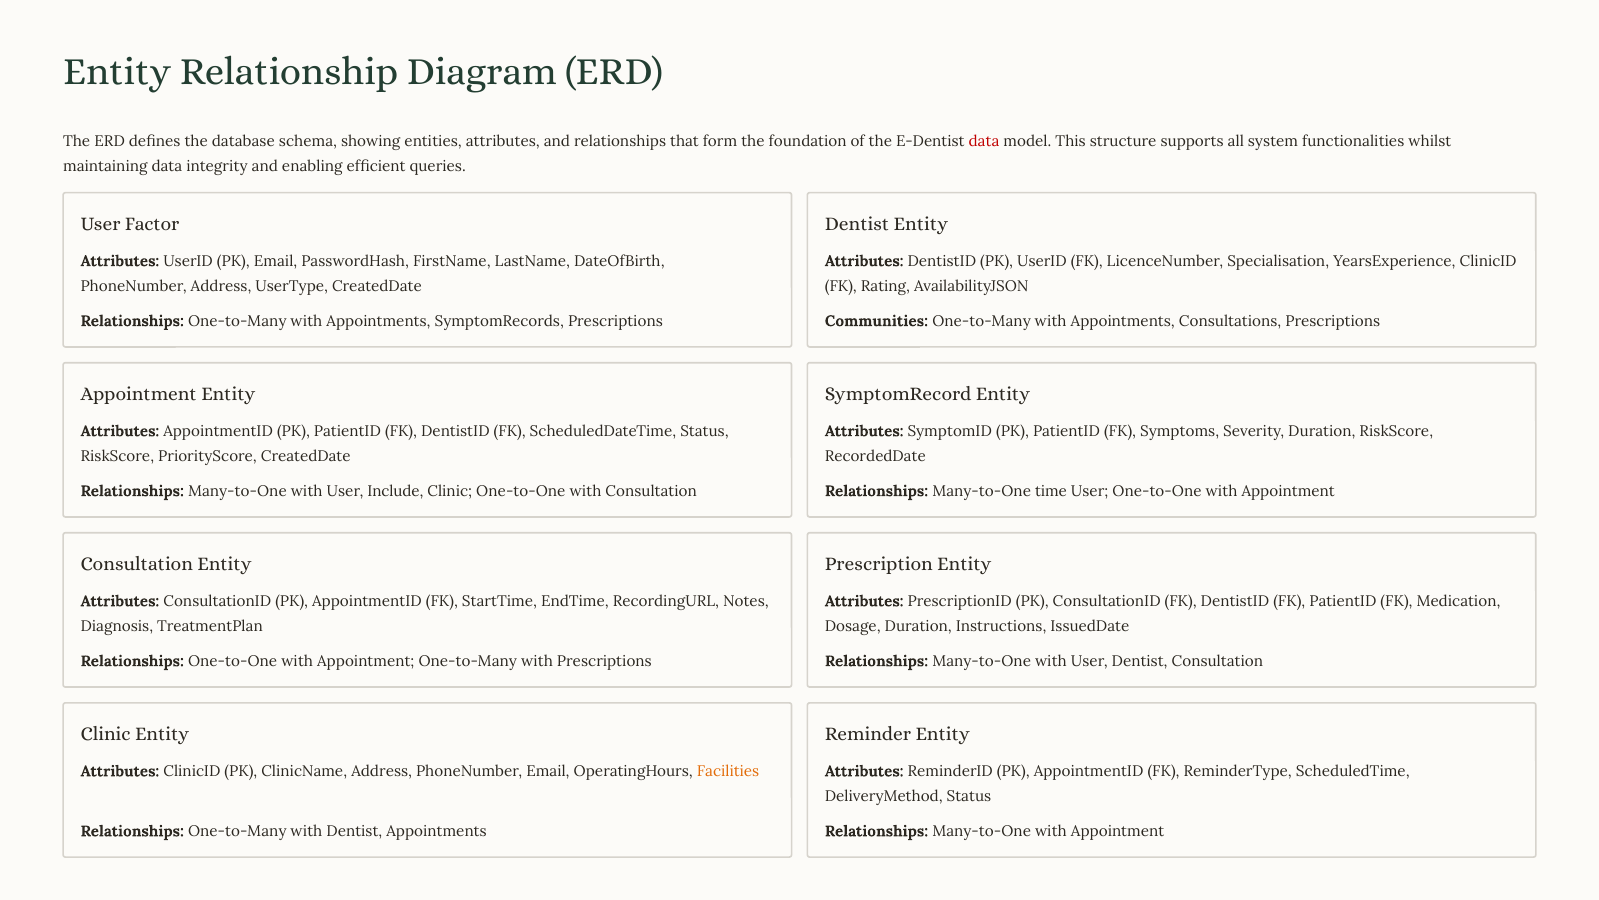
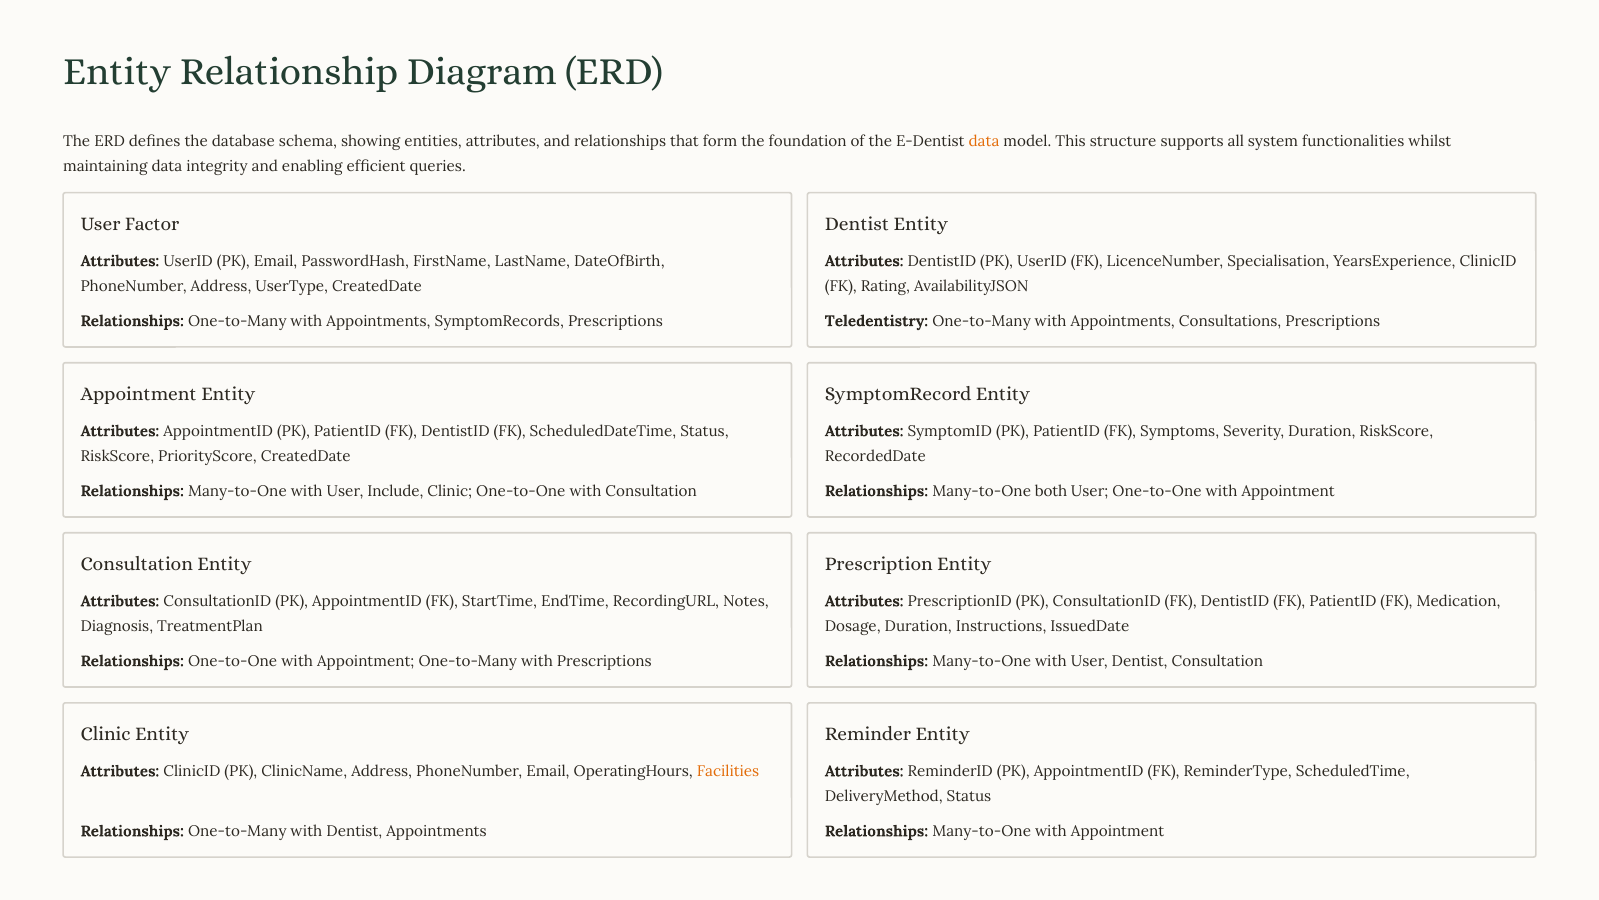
data at (984, 141) colour: red -> orange
Communities: Communities -> Teledentistry
time: time -> both
